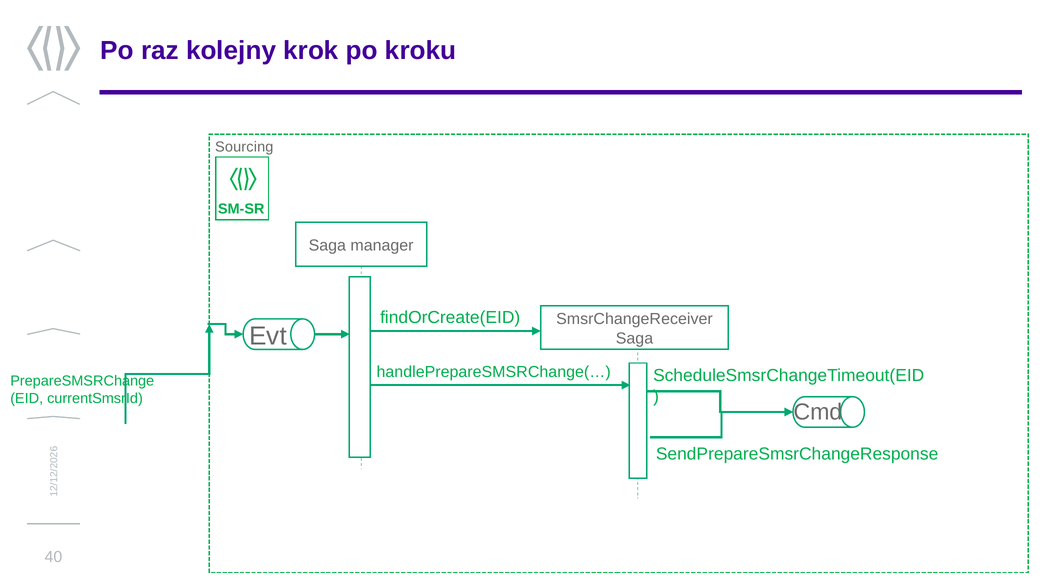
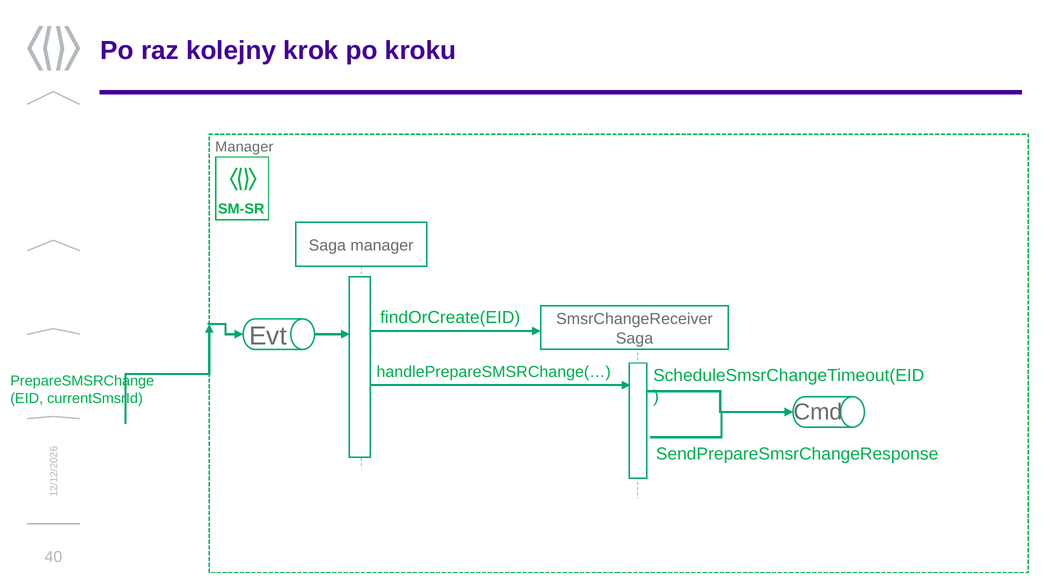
Sourcing at (244, 147): Sourcing -> Manager
